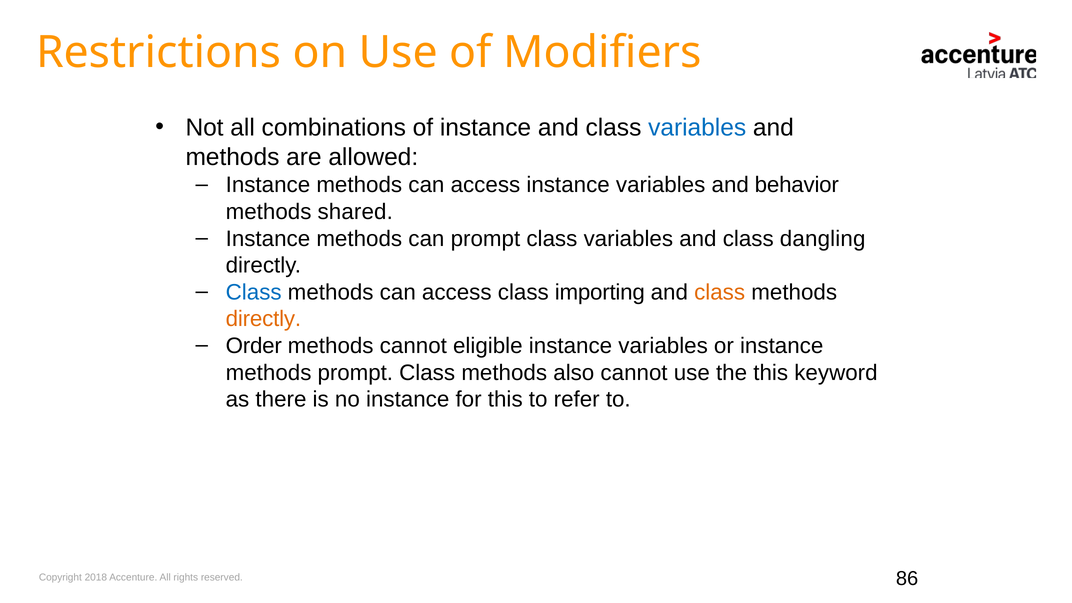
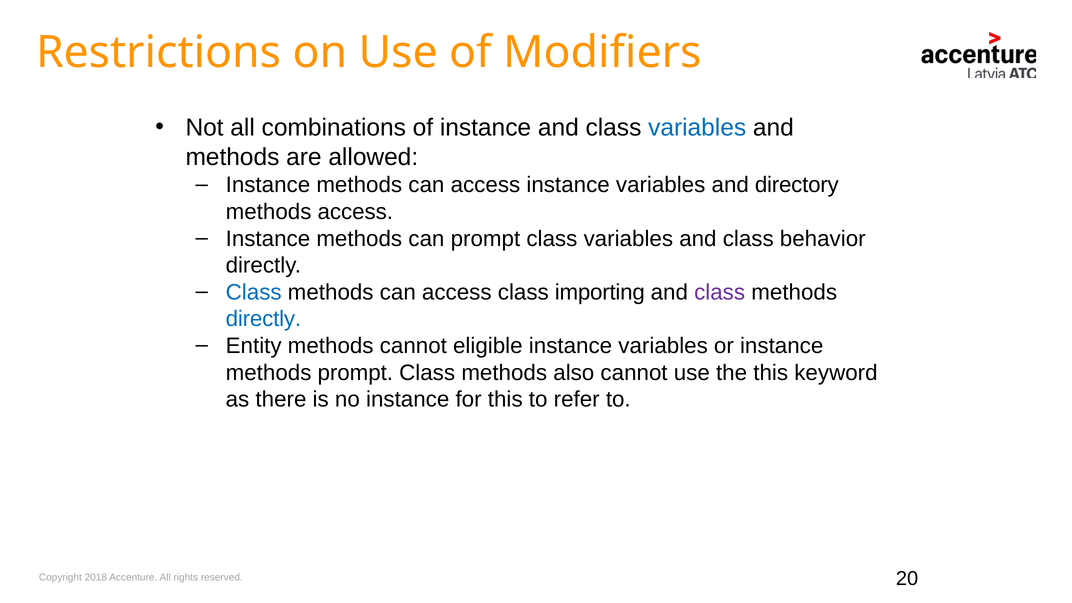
behavior: behavior -> directory
methods shared: shared -> access
dangling: dangling -> behavior
class at (720, 292) colour: orange -> purple
directly at (263, 319) colour: orange -> blue
Order: Order -> Entity
86: 86 -> 20
